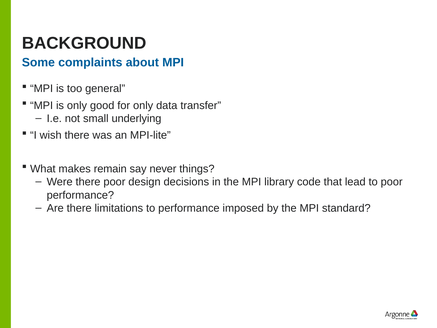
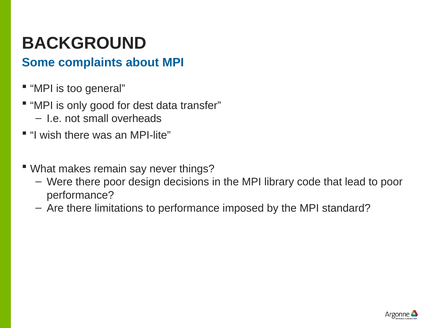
for only: only -> dest
underlying: underlying -> overheads
